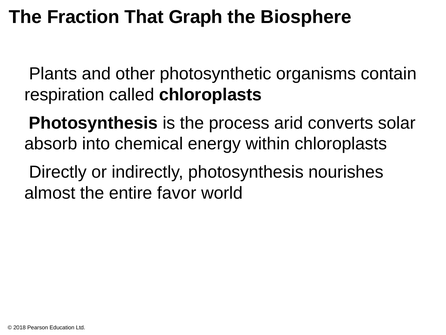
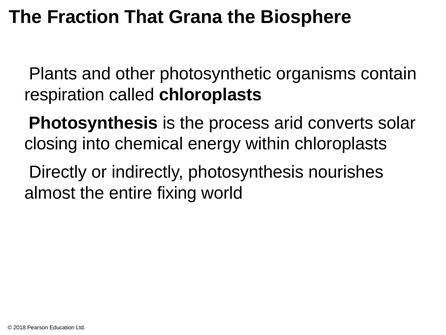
Graph: Graph -> Grana
absorb: absorb -> closing
favor: favor -> fixing
